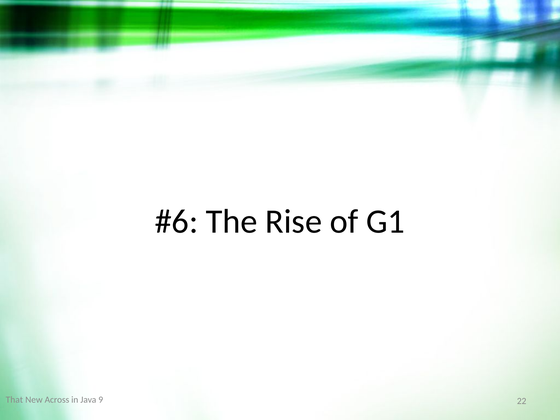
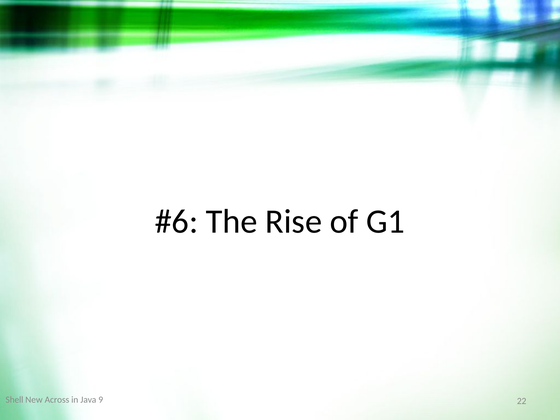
That: That -> Shell
